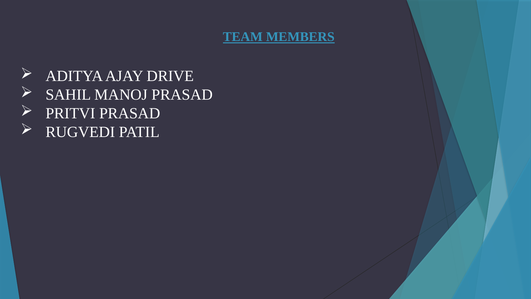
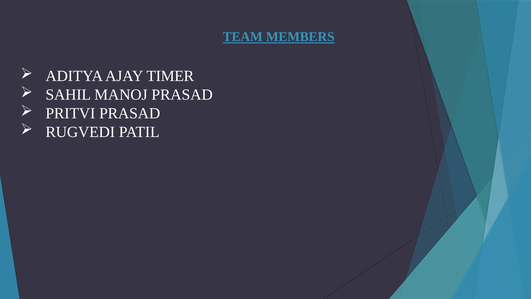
DRIVE: DRIVE -> TIMER
